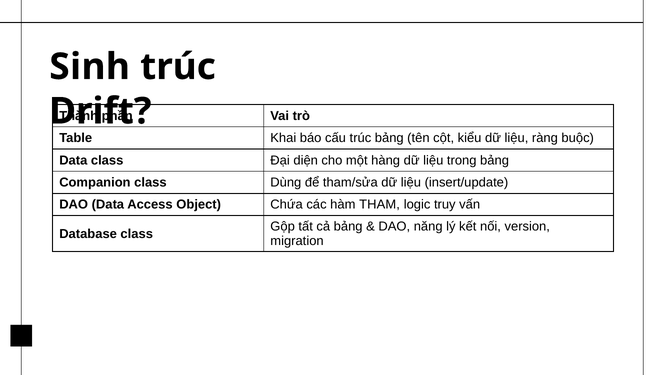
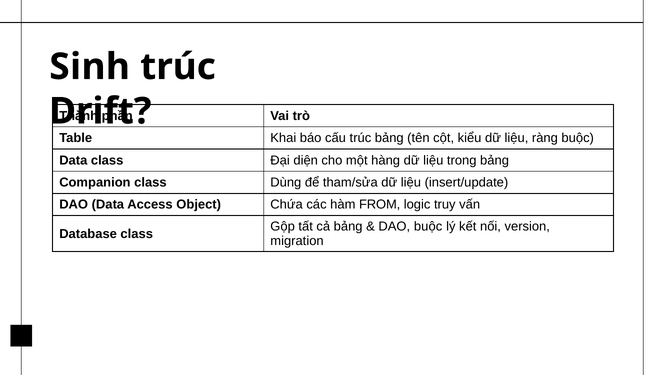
THAM: THAM -> FROM
DAO năng: năng -> buộc
